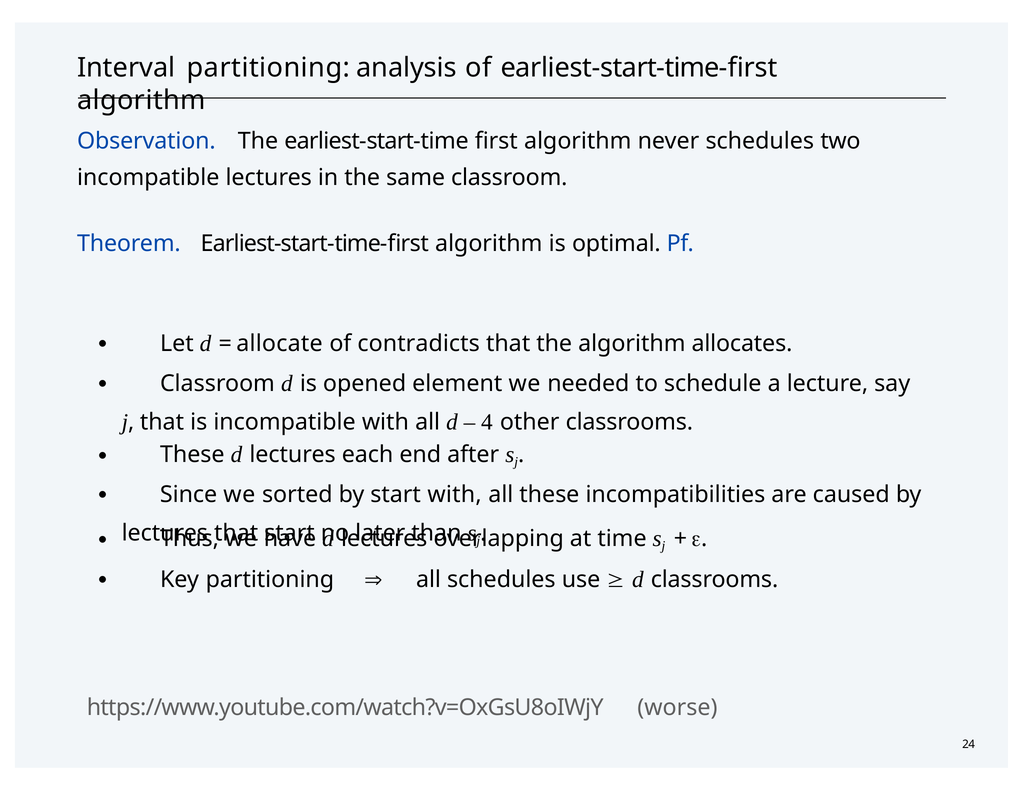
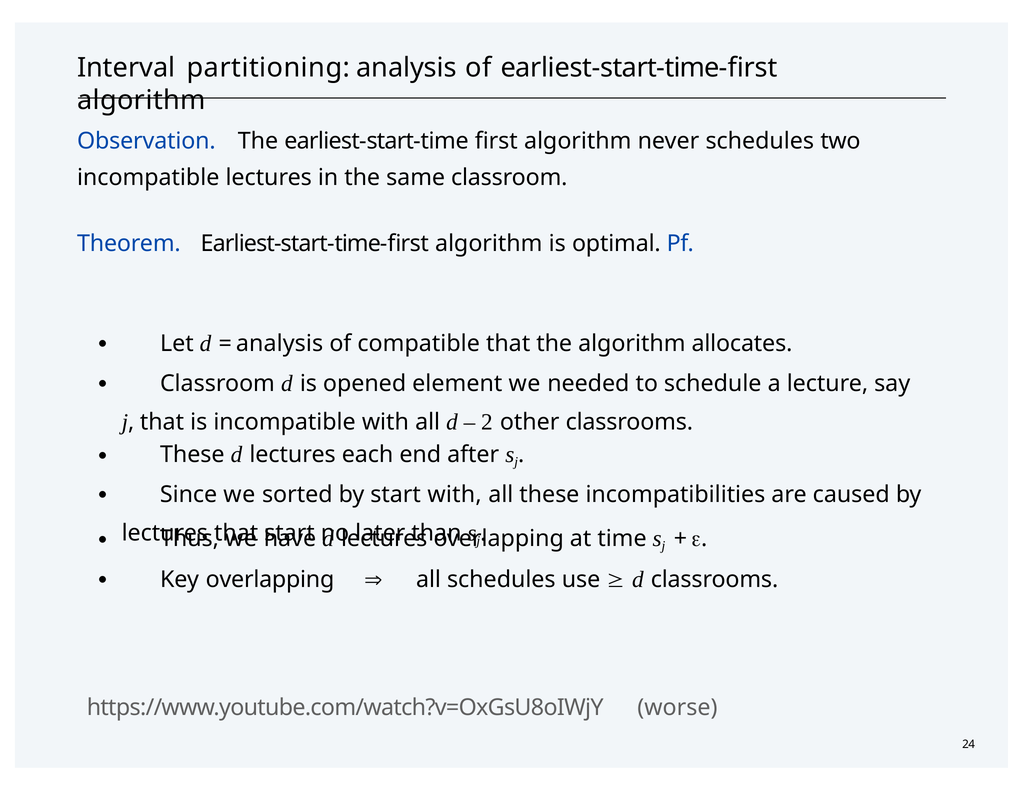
allocate: allocate -> analysis
contradicts: contradicts -> compatible
4: 4 -> 2
partitioning at (270, 579): partitioning -> overlapping
